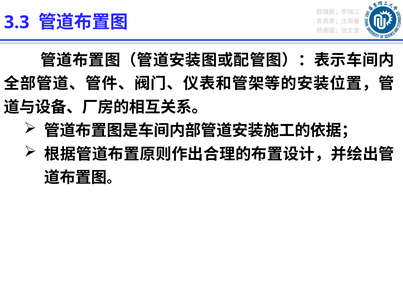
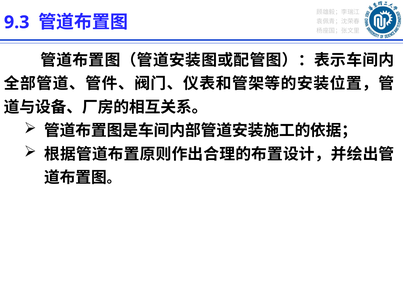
3.3: 3.3 -> 9.3
